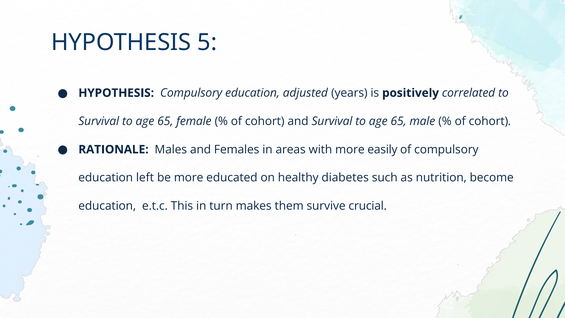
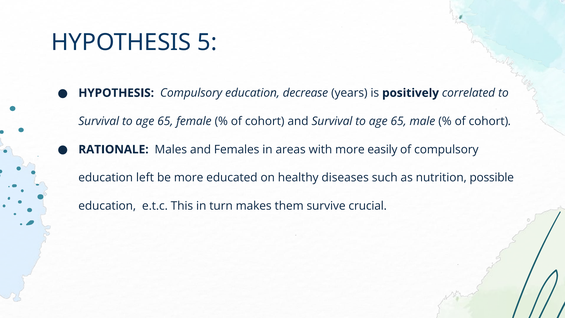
adjusted: adjusted -> decrease
diabetes: diabetes -> diseases
become: become -> possible
